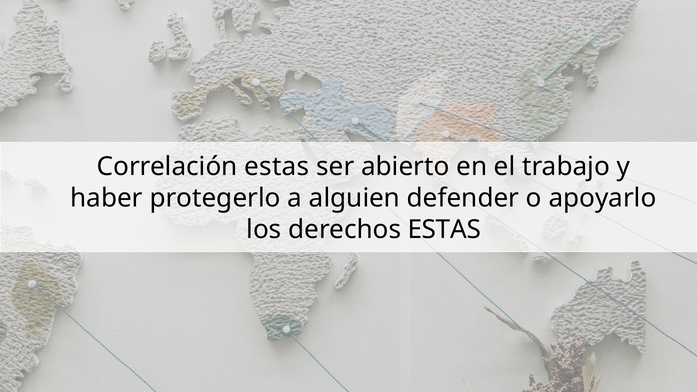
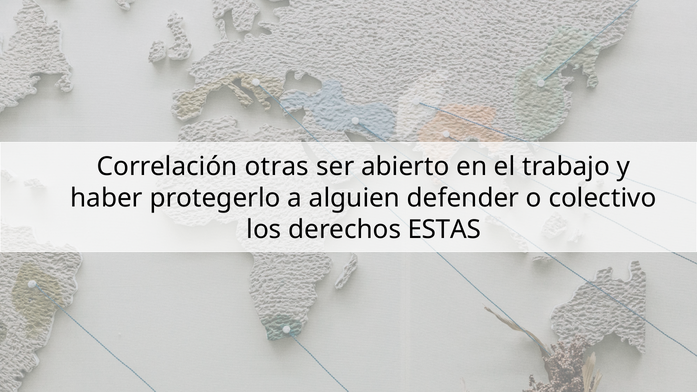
Correlación estas: estas -> otras
apoyarlo: apoyarlo -> colectivo
